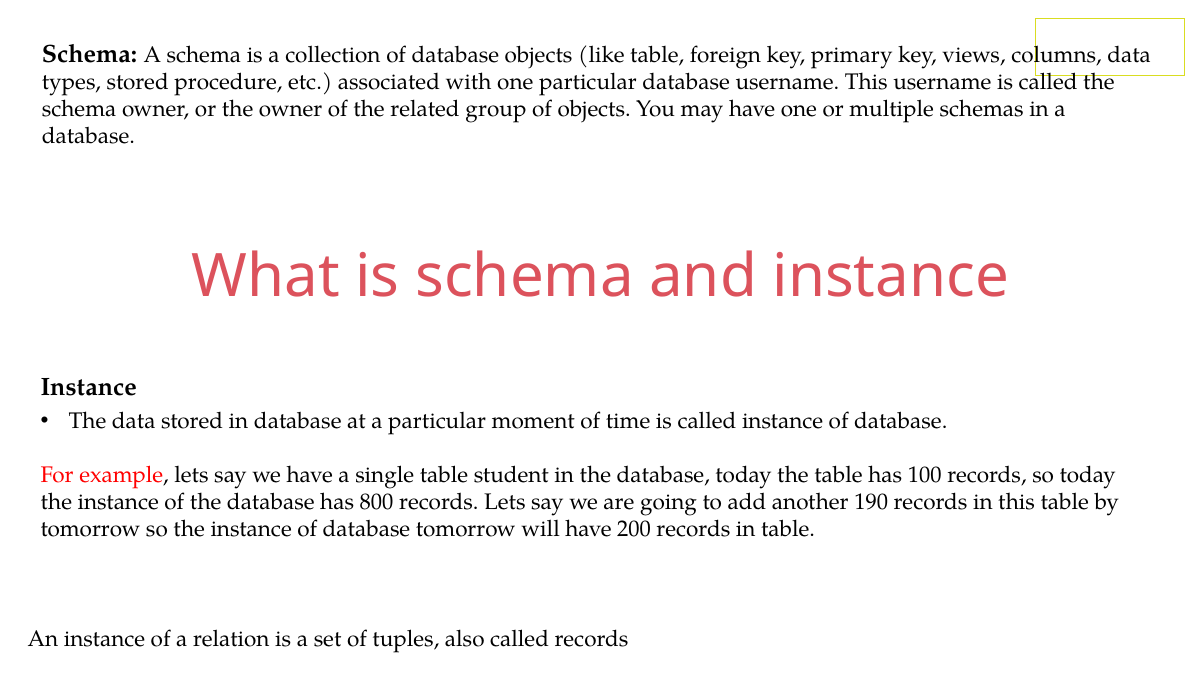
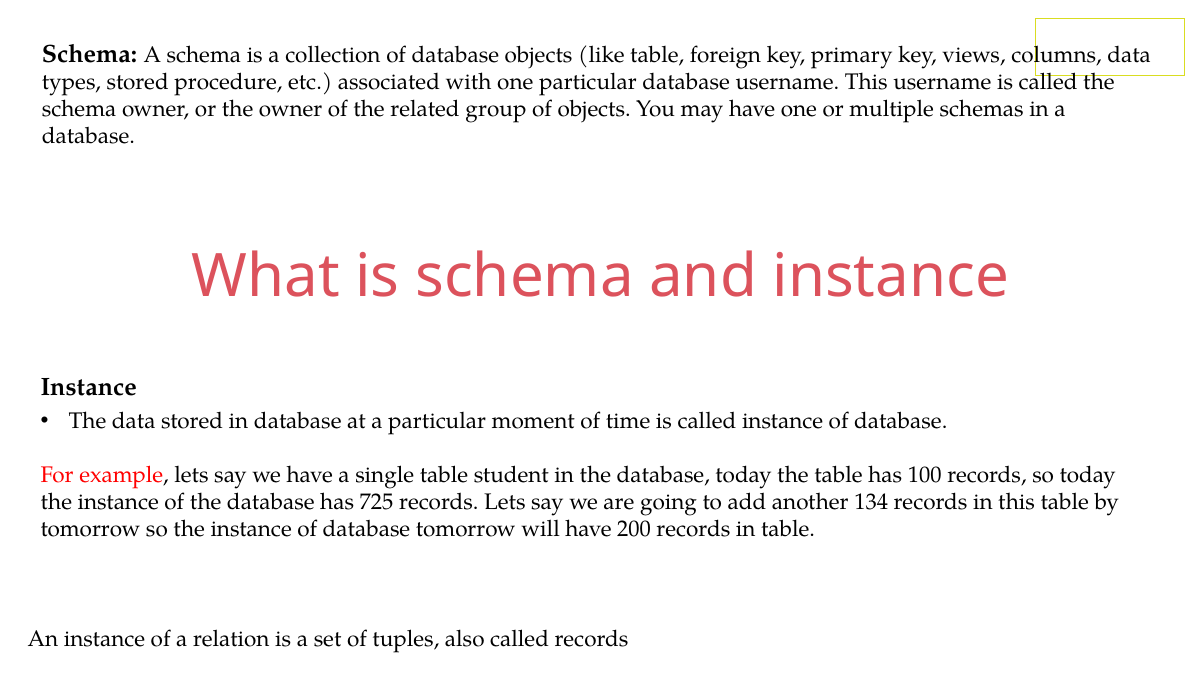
800: 800 -> 725
190: 190 -> 134
